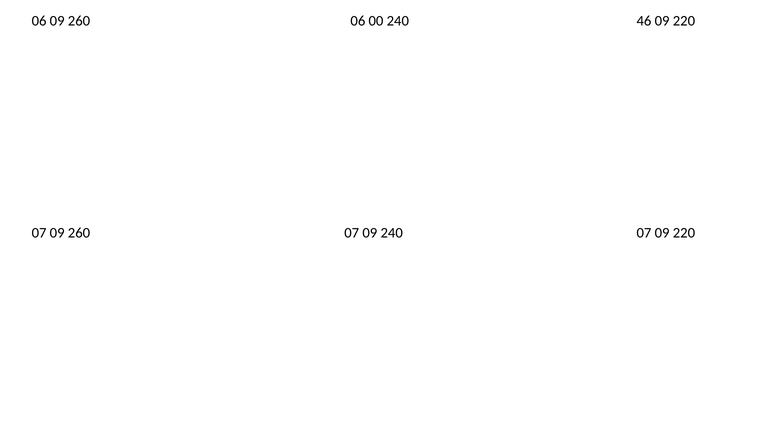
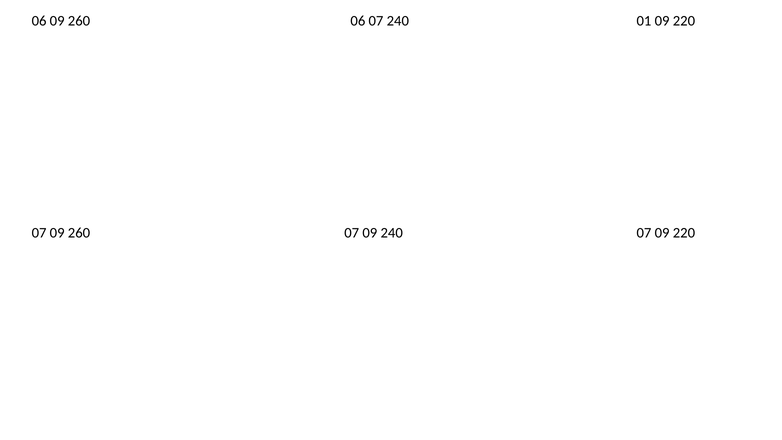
06 00: 00 -> 07
46: 46 -> 01
